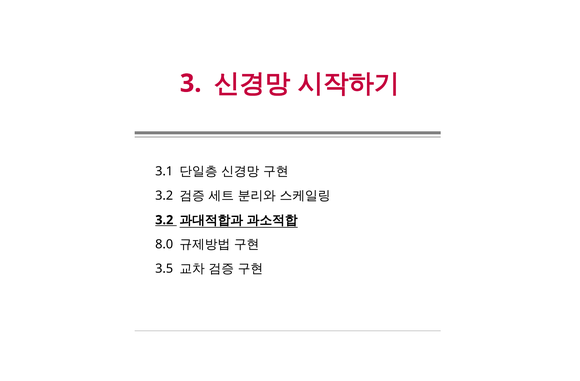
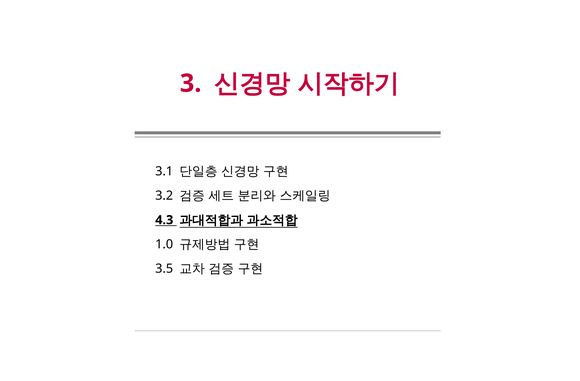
3.2 at (164, 220): 3.2 -> 4.3
8.0: 8.0 -> 1.0
